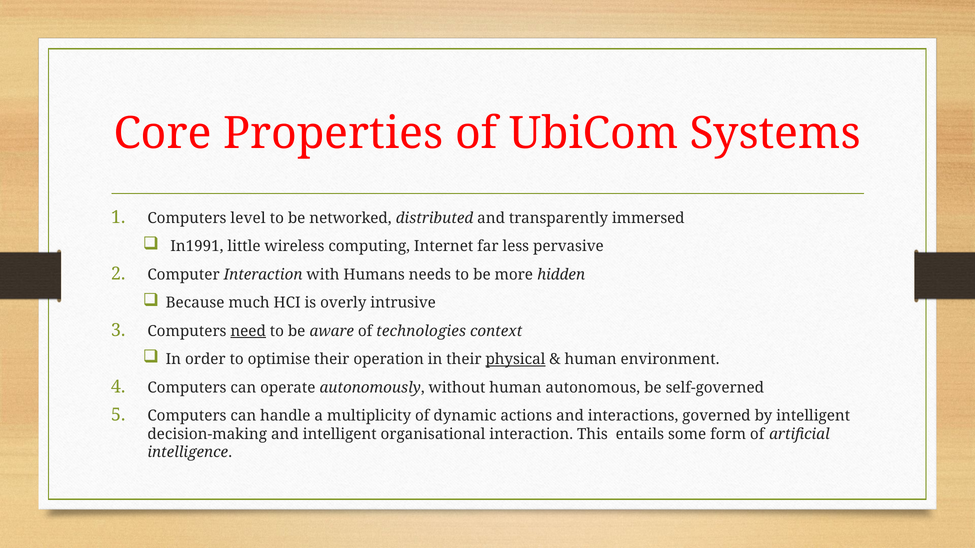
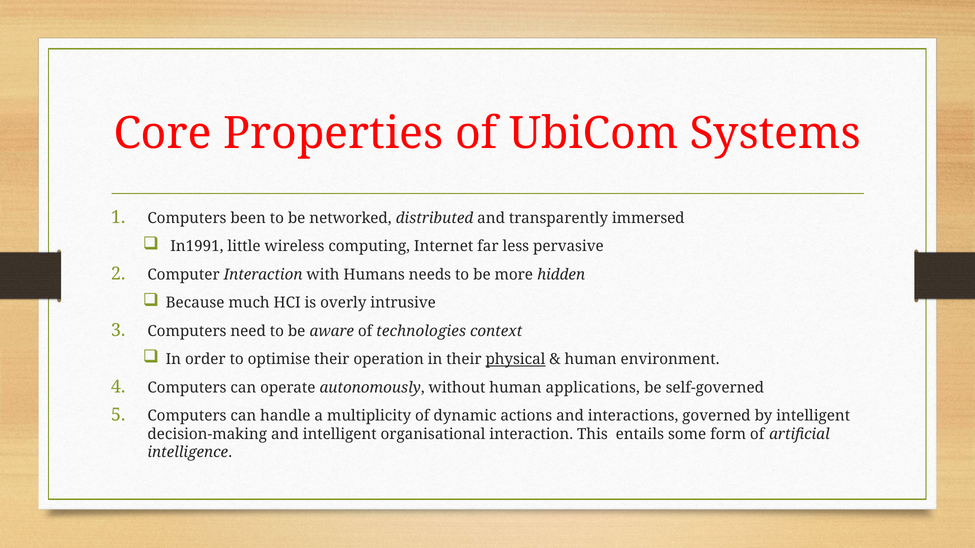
level: level -> been
need underline: present -> none
autonomous: autonomous -> applications
